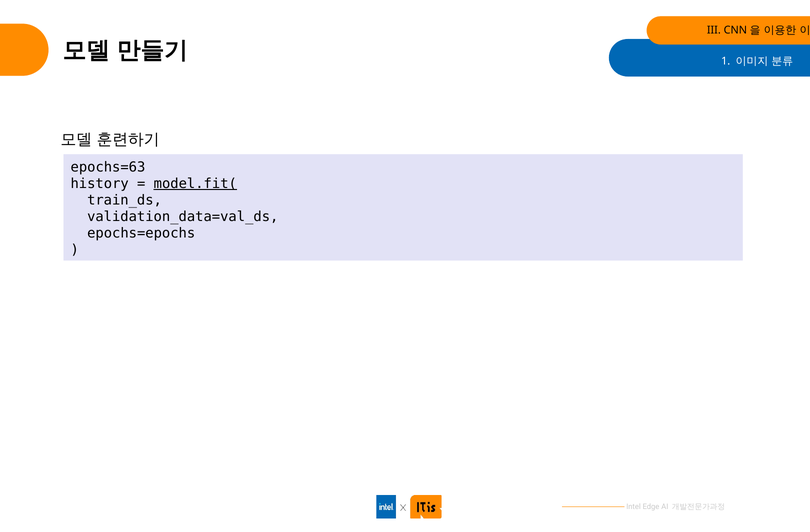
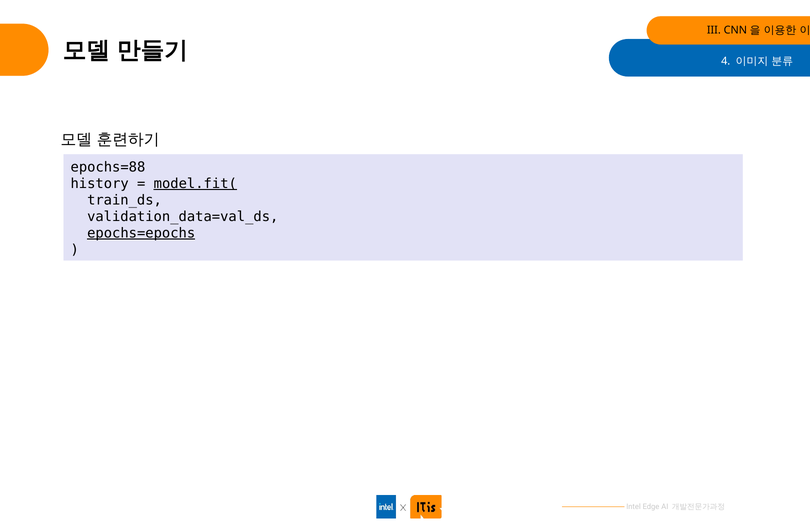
1: 1 -> 4
epochs=63: epochs=63 -> epochs=88
epochs=epochs underline: none -> present
